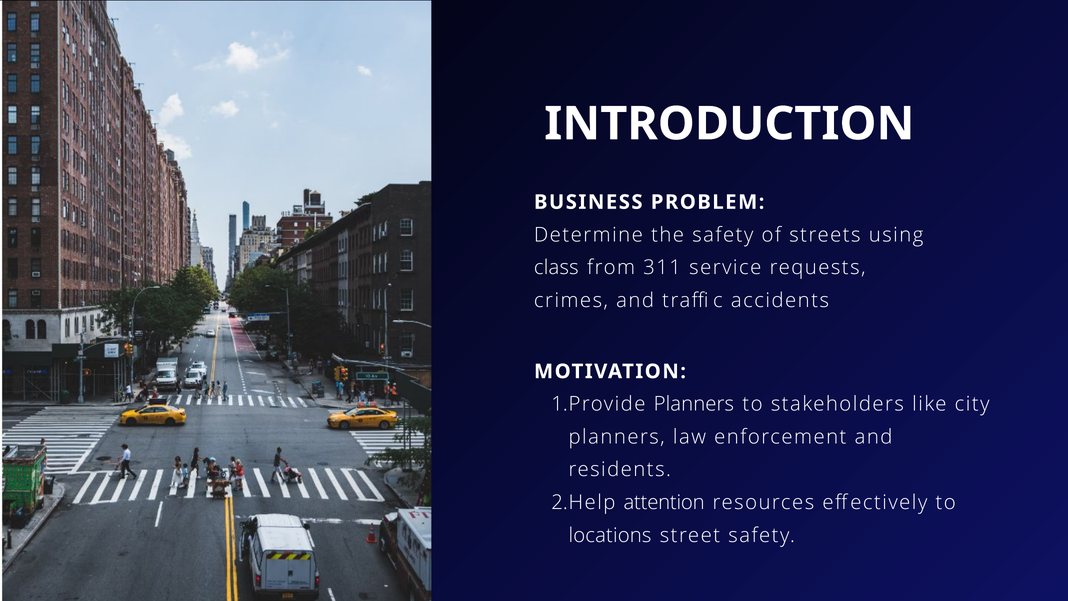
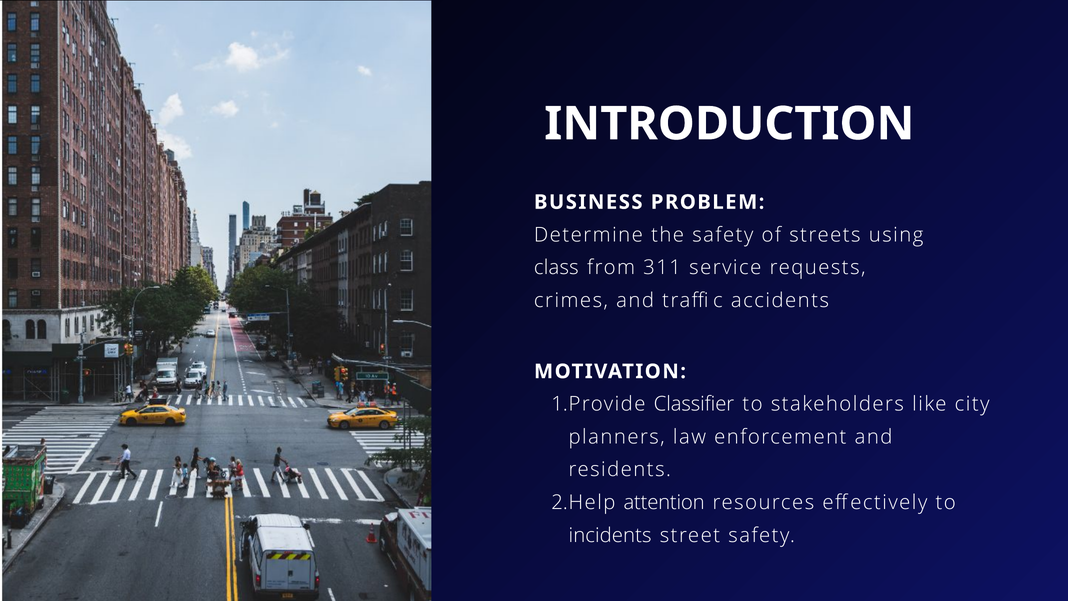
Planners at (694, 404): Planners -> Classifier
locations: locations -> incidents
